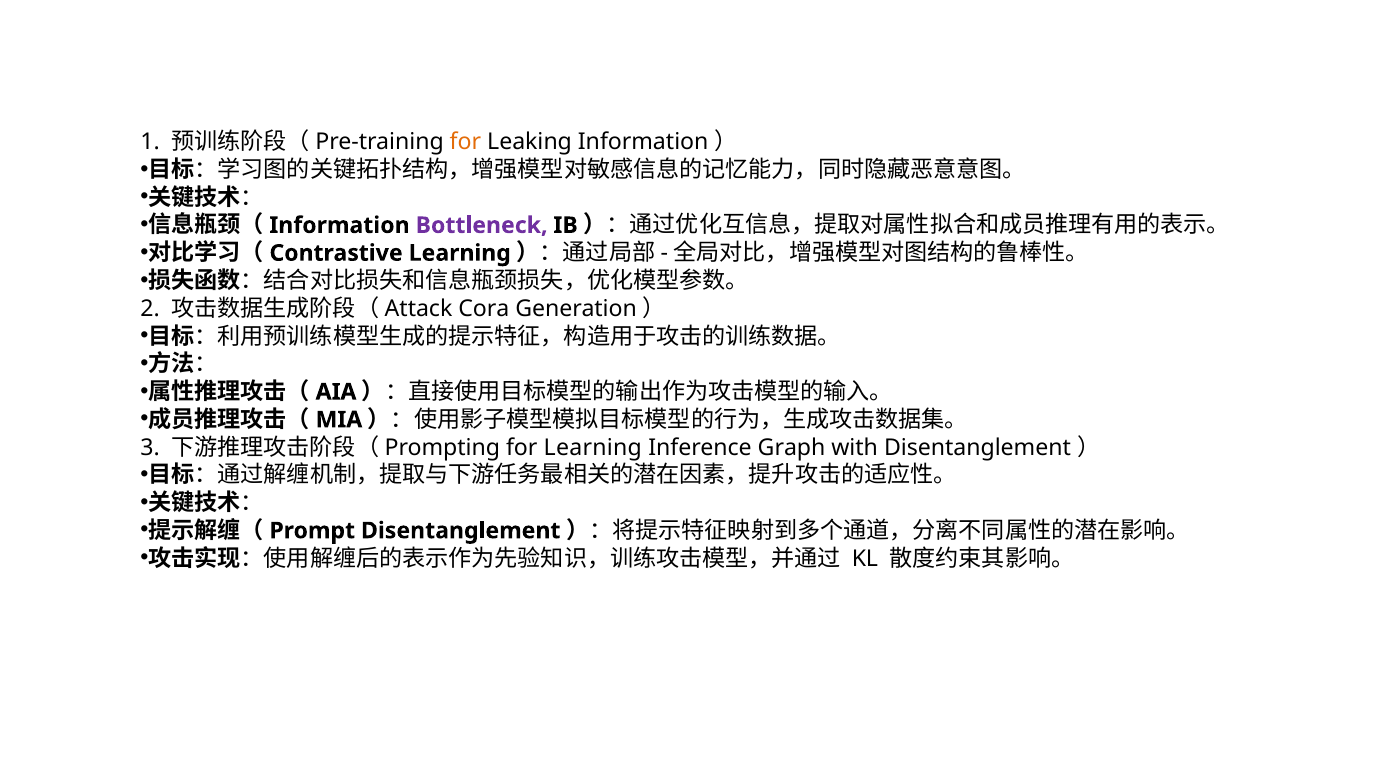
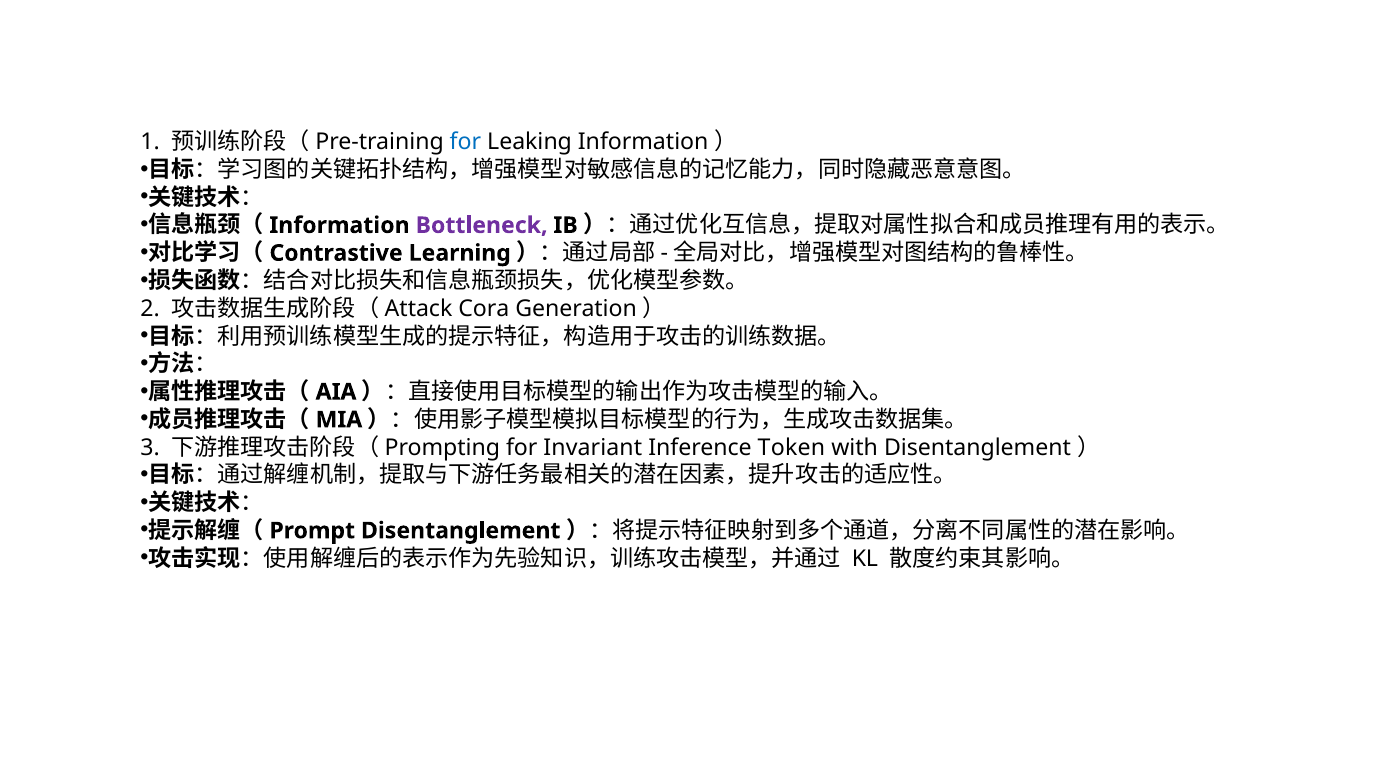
for at (465, 142) colour: orange -> blue
for Learning: Learning -> Invariant
Graph: Graph -> Token
